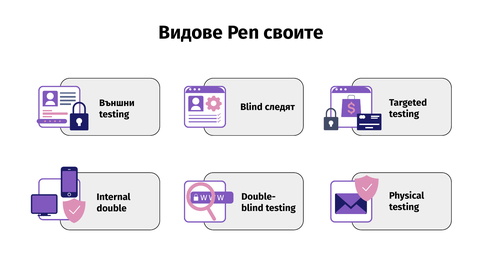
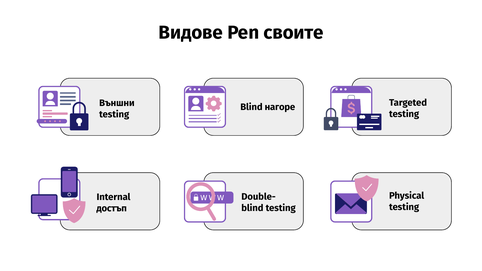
следят: следят -> нагоре
double: double -> достъп
